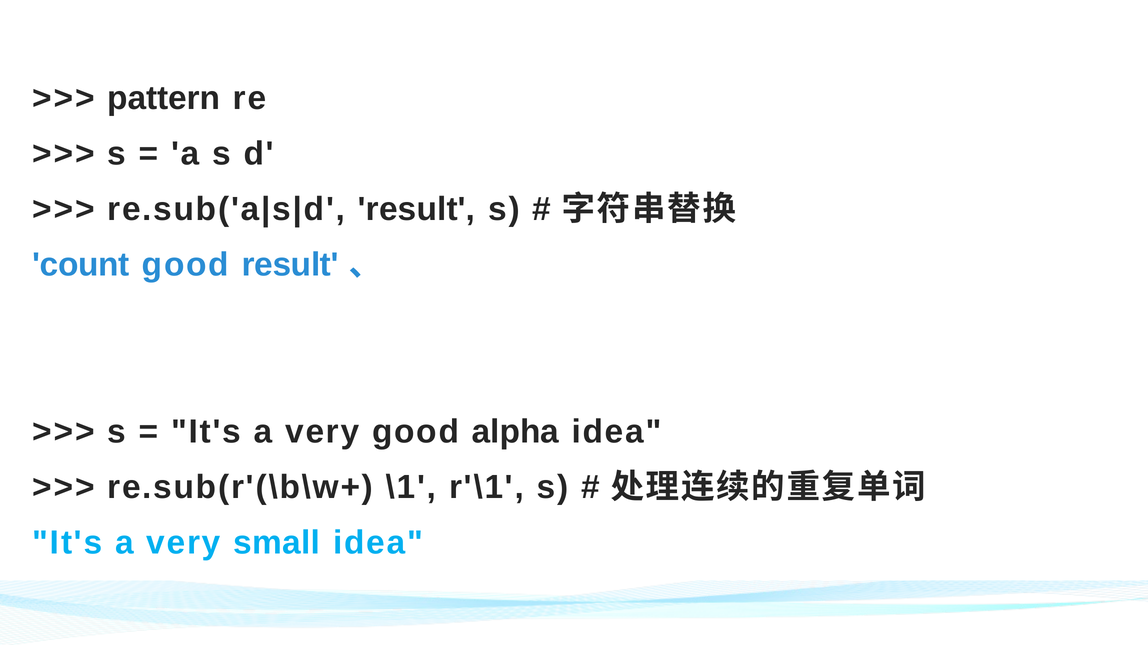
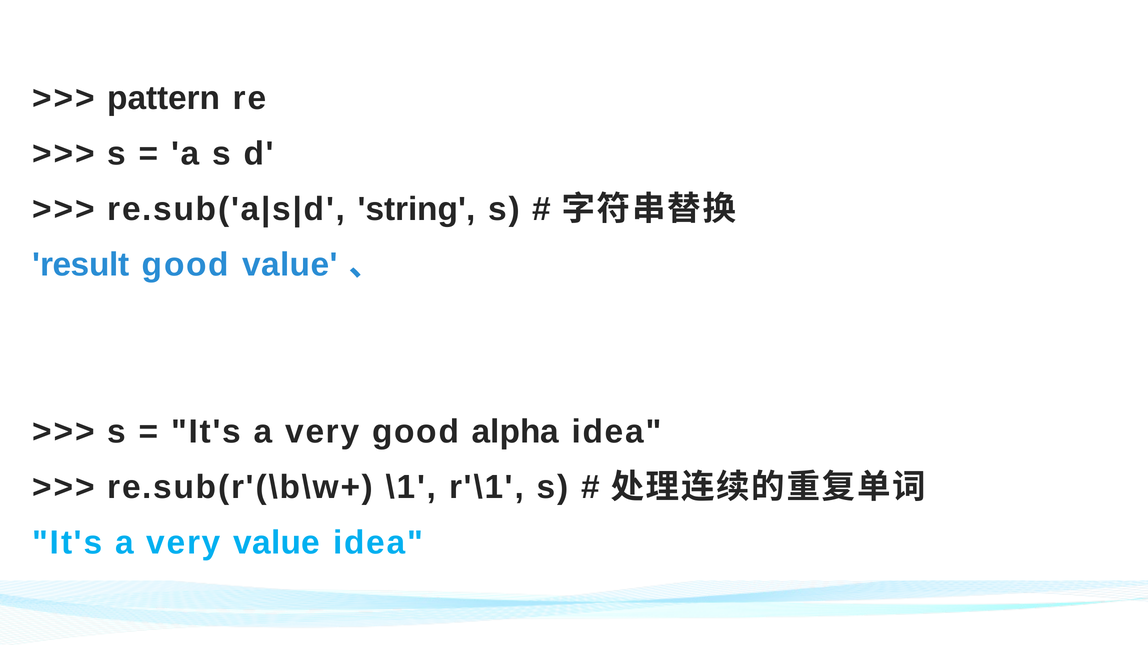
result at (416, 210): result -> string
count: count -> result
good result: result -> value
very small: small -> value
